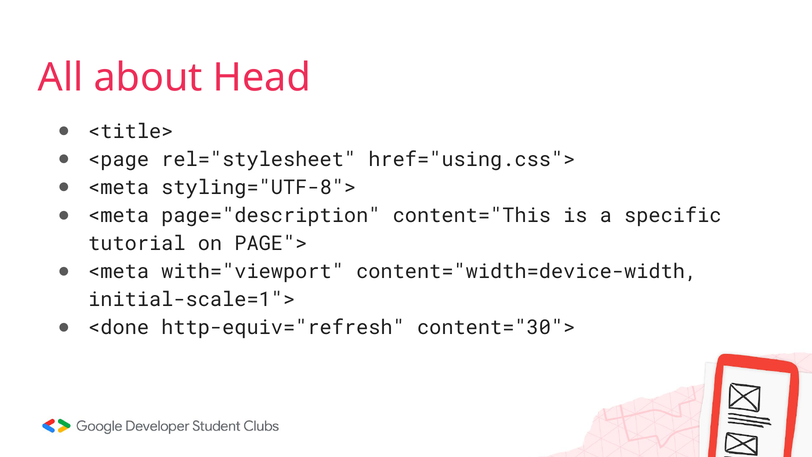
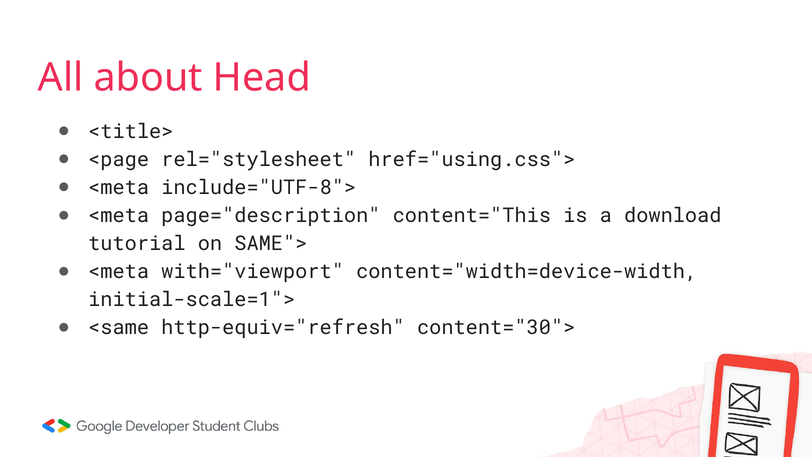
styling="UTF-8">: styling="UTF-8"> -> include="UTF-8">
specific: specific -> download
PAGE">: PAGE"> -> SAME">
<done: <done -> <same
